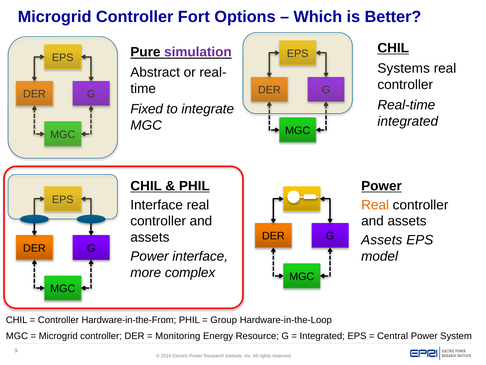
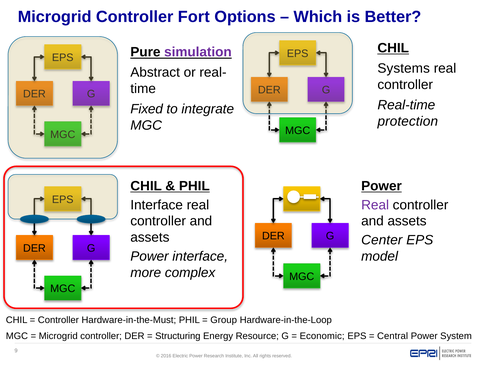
integrated at (408, 121): integrated -> protection
Real at (375, 205) colour: orange -> purple
Assets at (382, 240): Assets -> Center
Hardware-in-the-From: Hardware-in-the-From -> Hardware-in-the-Must
Monitoring: Monitoring -> Structuring
Integrated at (322, 336): Integrated -> Economic
